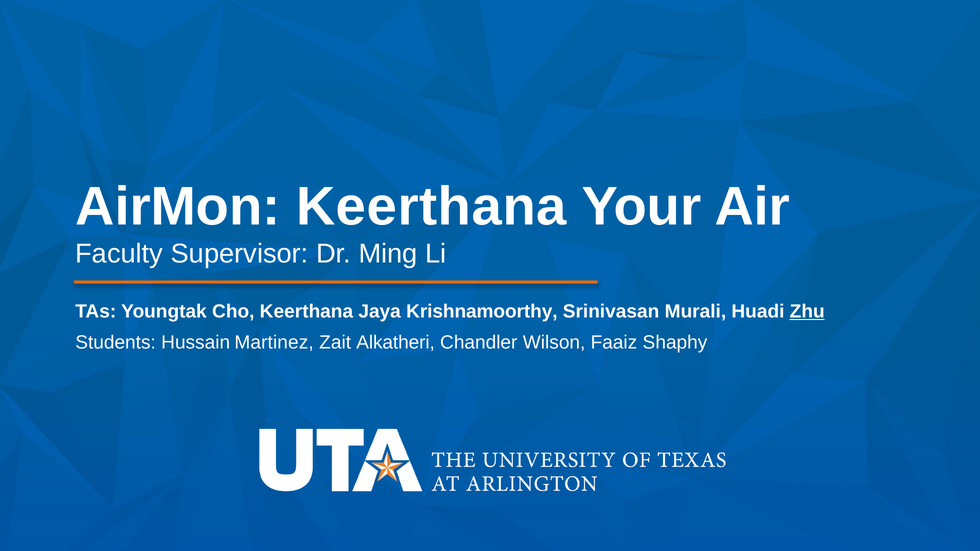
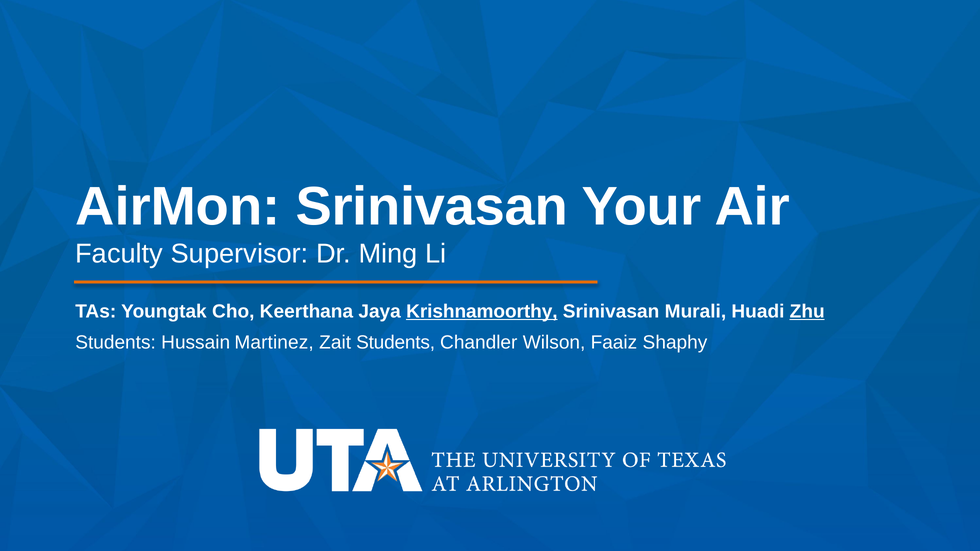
AirMon Keerthana: Keerthana -> Srinivasan
Krishnamoorthy underline: none -> present
Zait Alkatheri: Alkatheri -> Students
